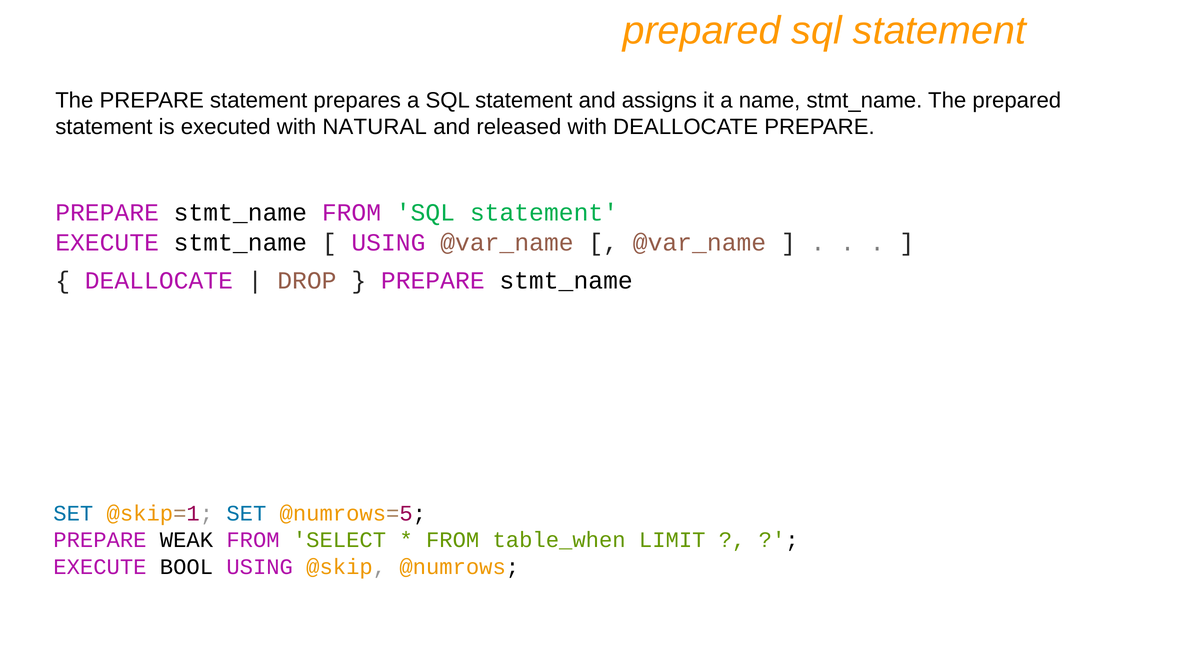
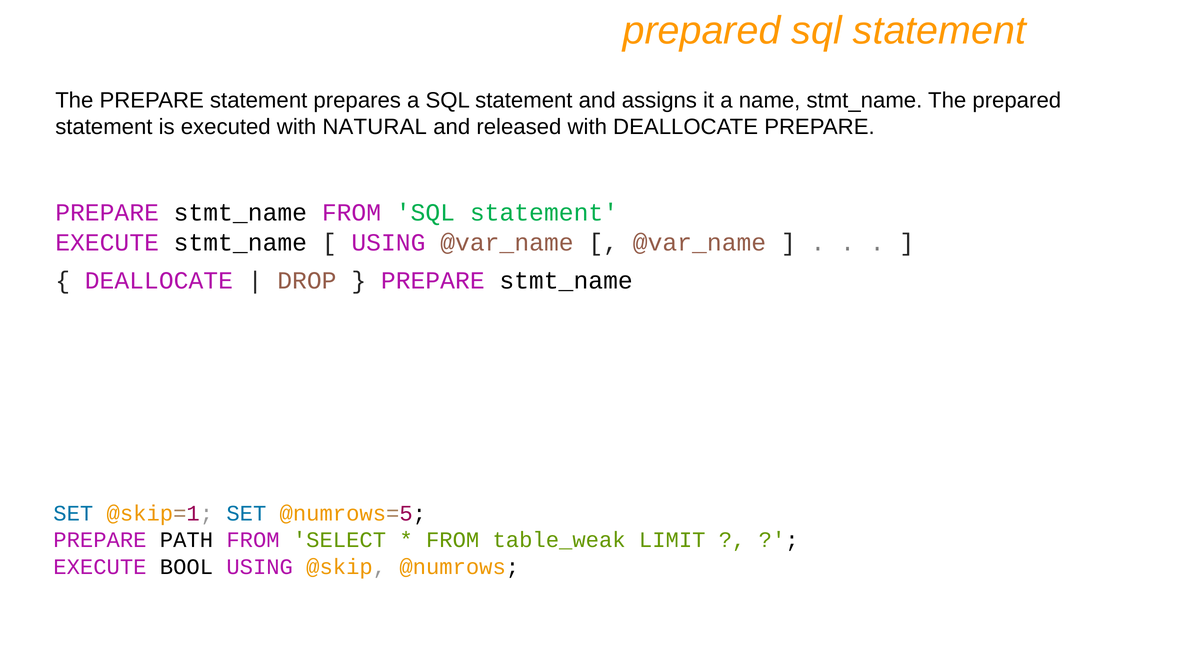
WEAK: WEAK -> PATH
table_when: table_when -> table_weak
